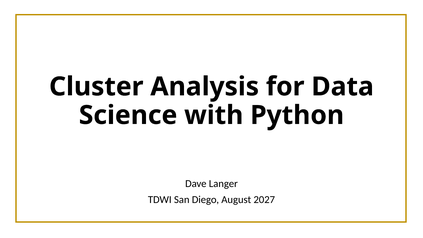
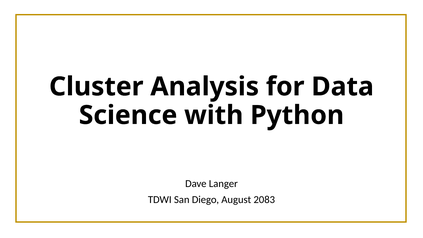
2027: 2027 -> 2083
